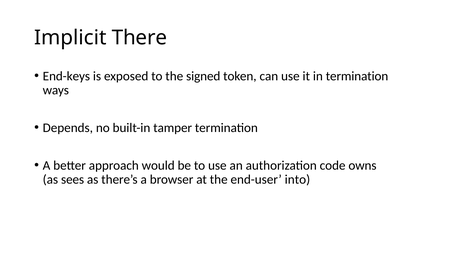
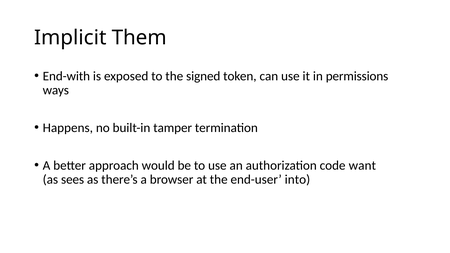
There: There -> Them
End-keys: End-keys -> End-with
in termination: termination -> permissions
Depends: Depends -> Happens
owns: owns -> want
